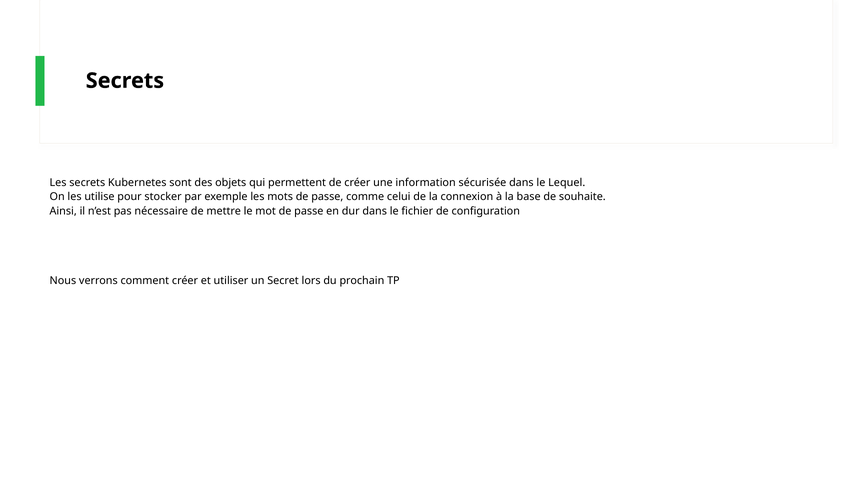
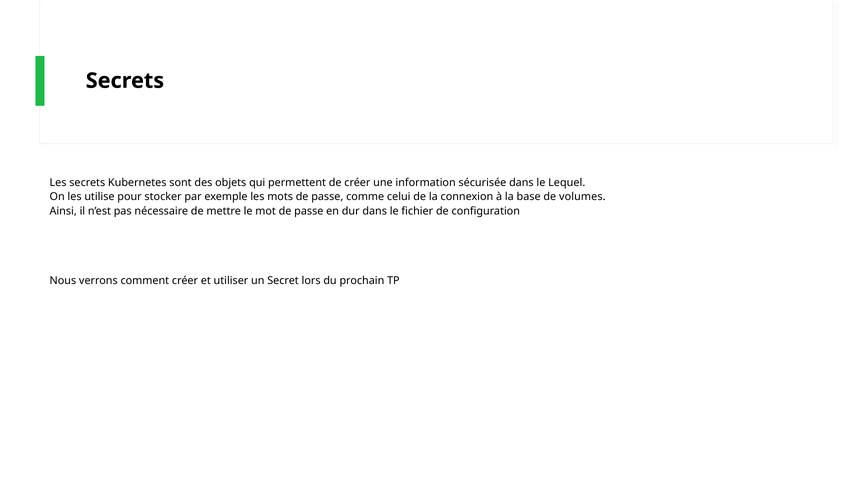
souhaite: souhaite -> volumes
